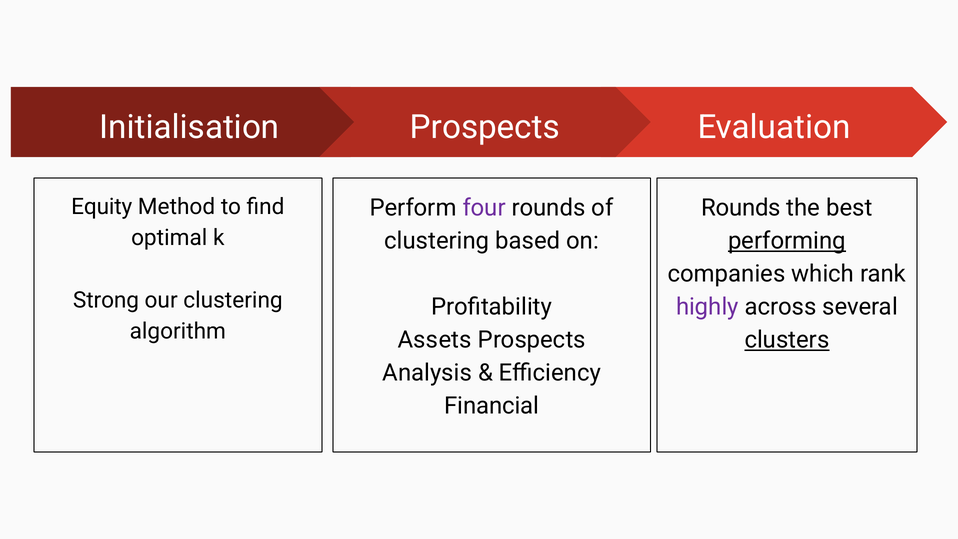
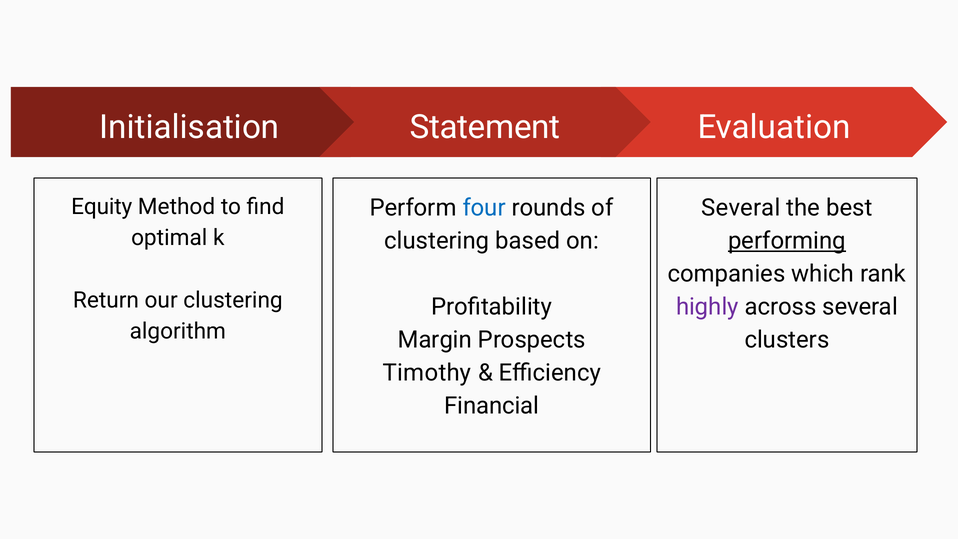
Prospects at (485, 127): Prospects -> Statement
four colour: purple -> blue
Rounds at (741, 208): Rounds -> Several
Strong: Strong -> Return
Assets: Assets -> Margin
clusters underline: present -> none
Analysis: Analysis -> Timothy
